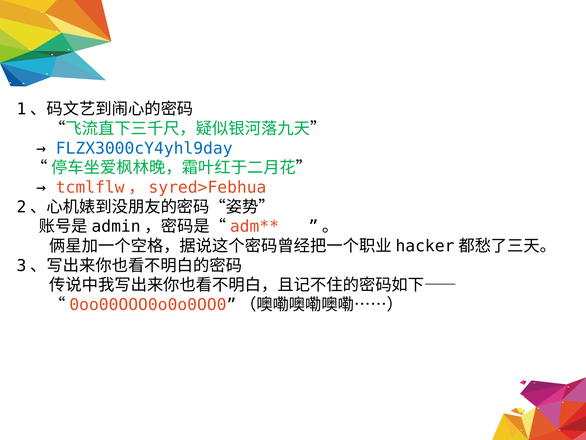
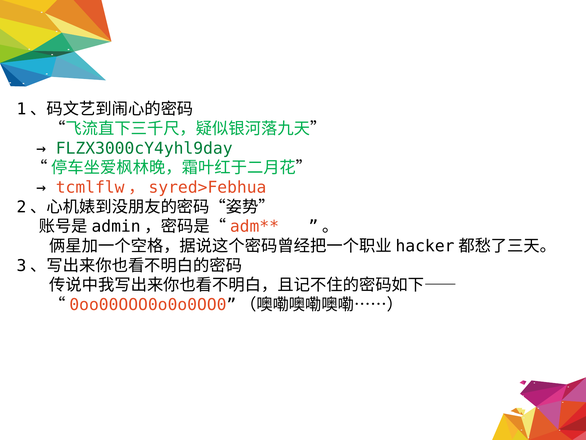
FLZX3000cY4yhl9day colour: blue -> green
